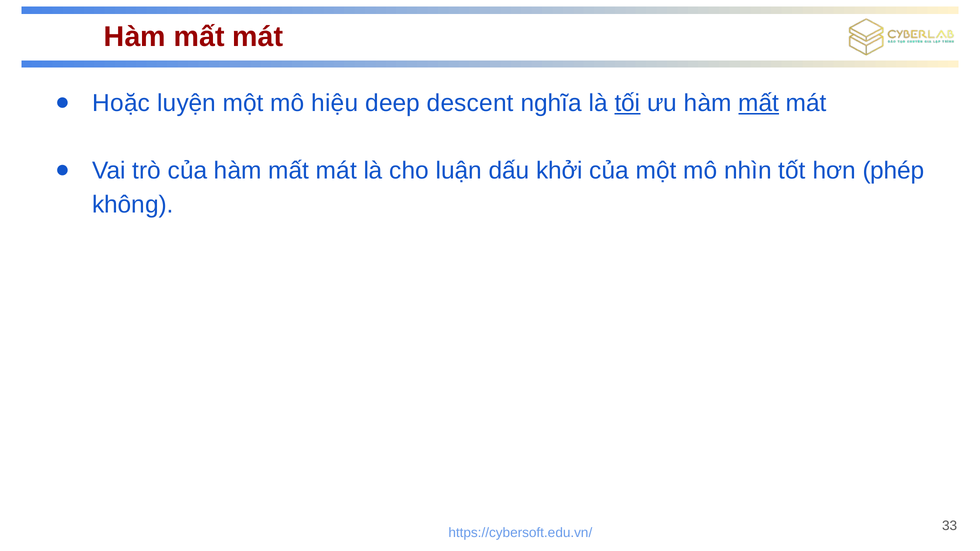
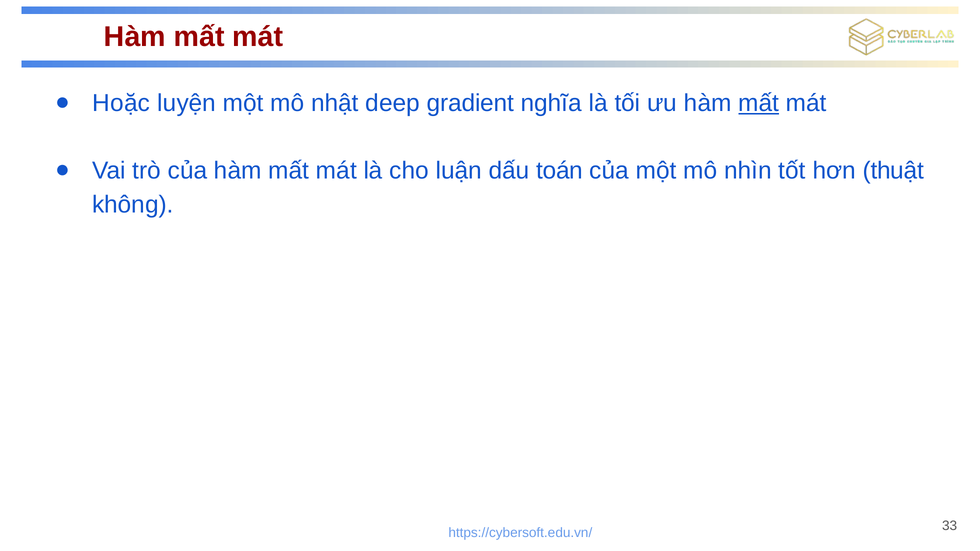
hiệu: hiệu -> nhật
descent: descent -> gradient
tối underline: present -> none
khởi: khởi -> toán
phép: phép -> thuật
